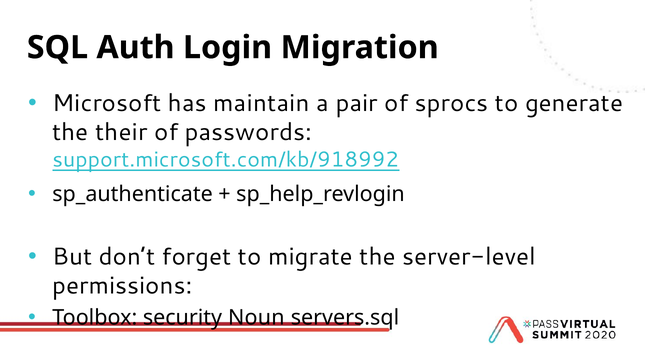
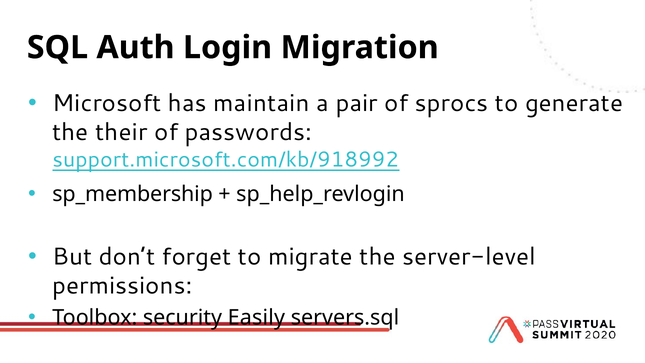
sp_authenticate: sp_authenticate -> sp_membership
Noun: Noun -> Easily
